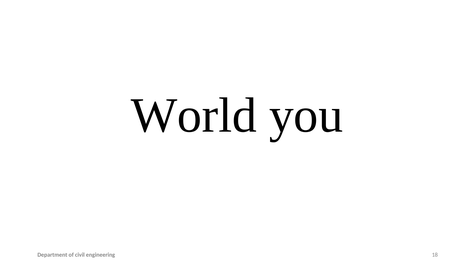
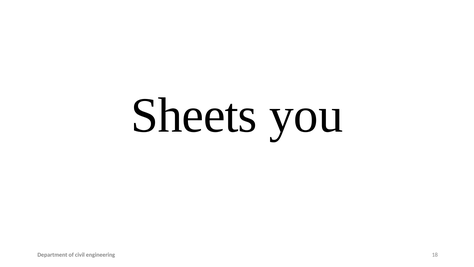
World: World -> Sheets
